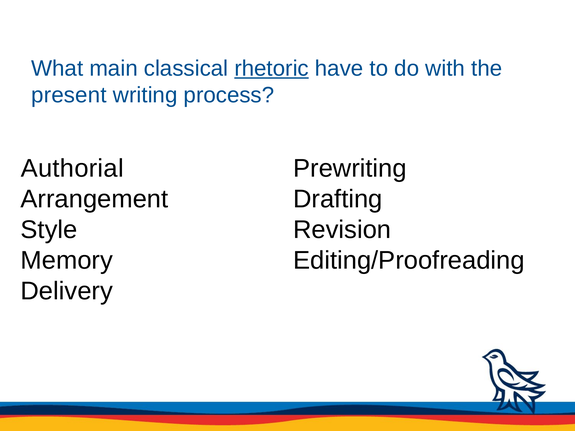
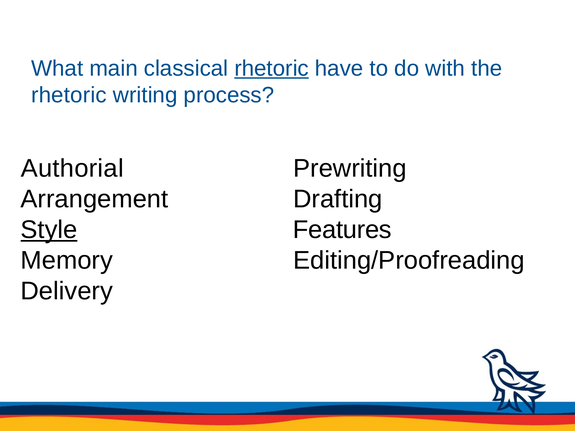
present at (69, 95): present -> rhetoric
Style underline: none -> present
Revision: Revision -> Features
